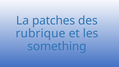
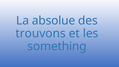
patches: patches -> absolue
rubrique: rubrique -> trouvons
